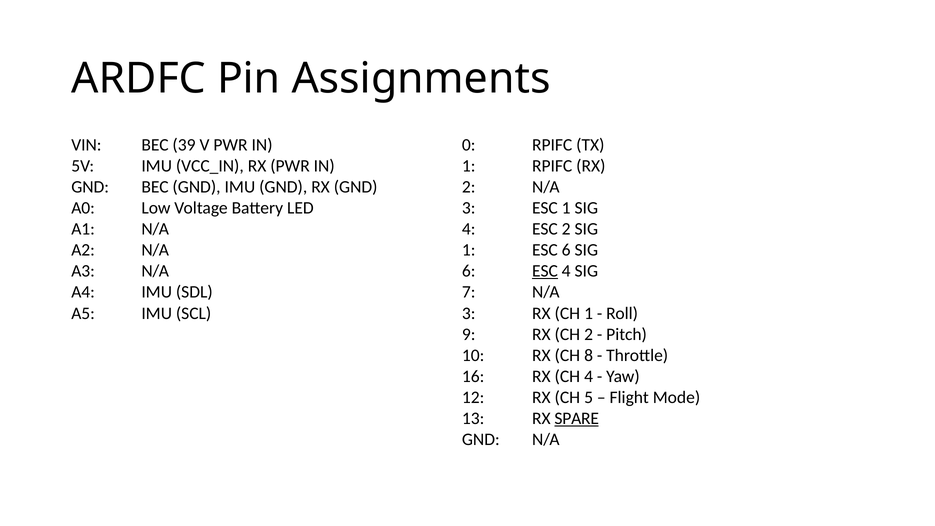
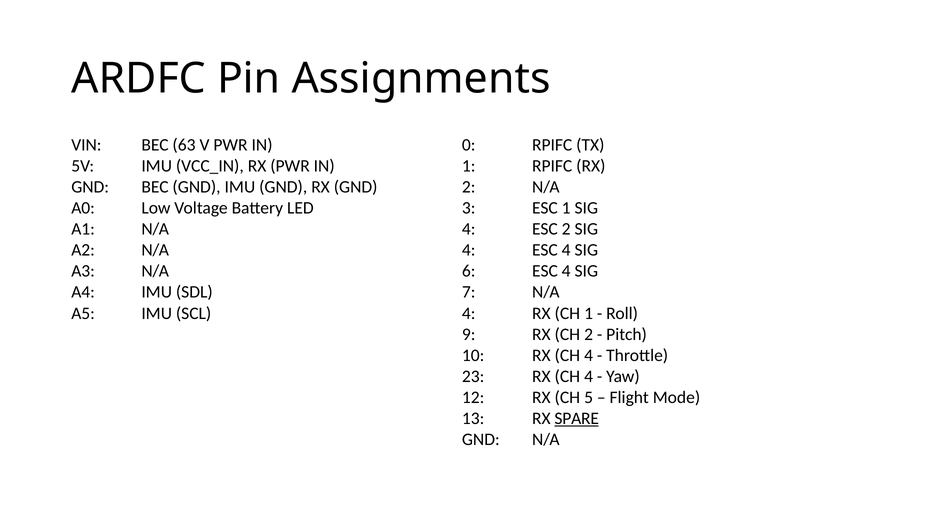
39: 39 -> 63
1 at (469, 250): 1 -> 4
6 at (566, 250): 6 -> 4
ESC at (545, 271) underline: present -> none
3 at (469, 313): 3 -> 4
10 RX CH 8: 8 -> 4
16: 16 -> 23
